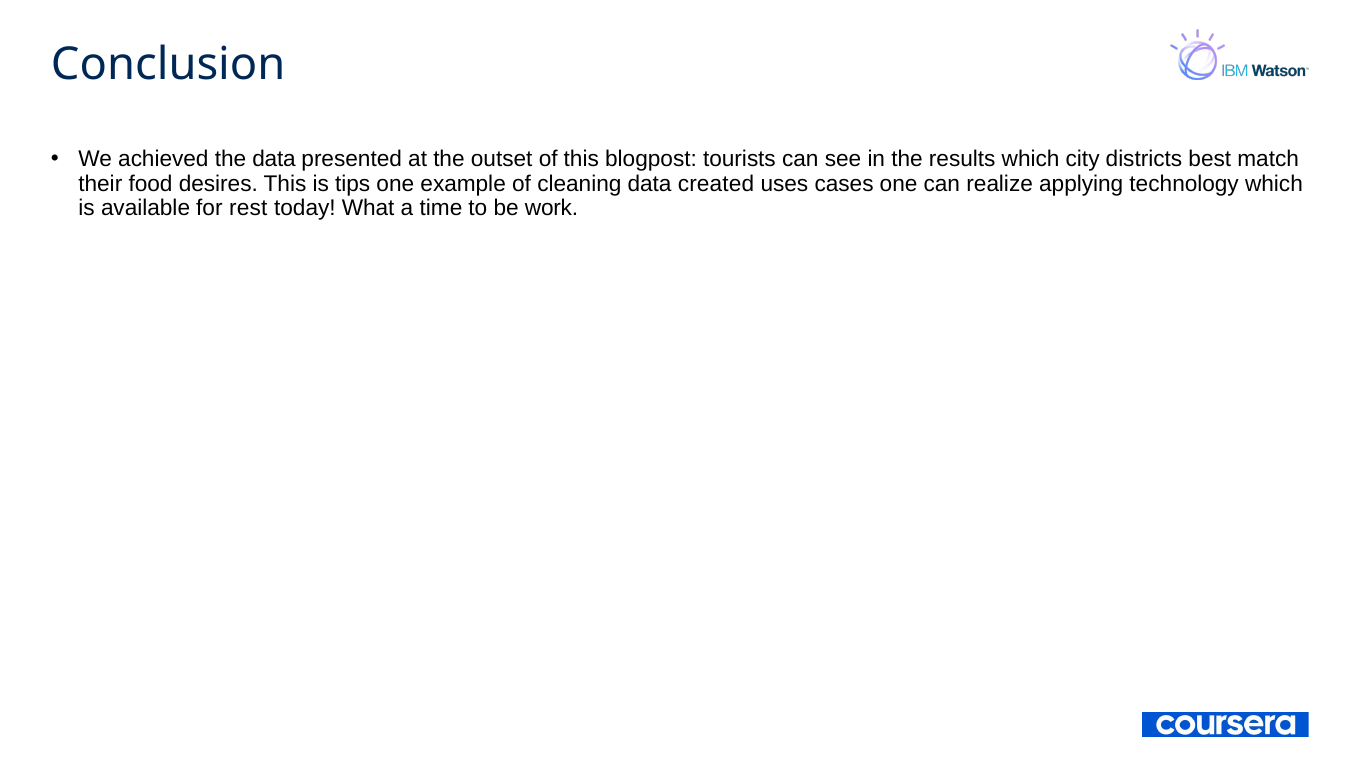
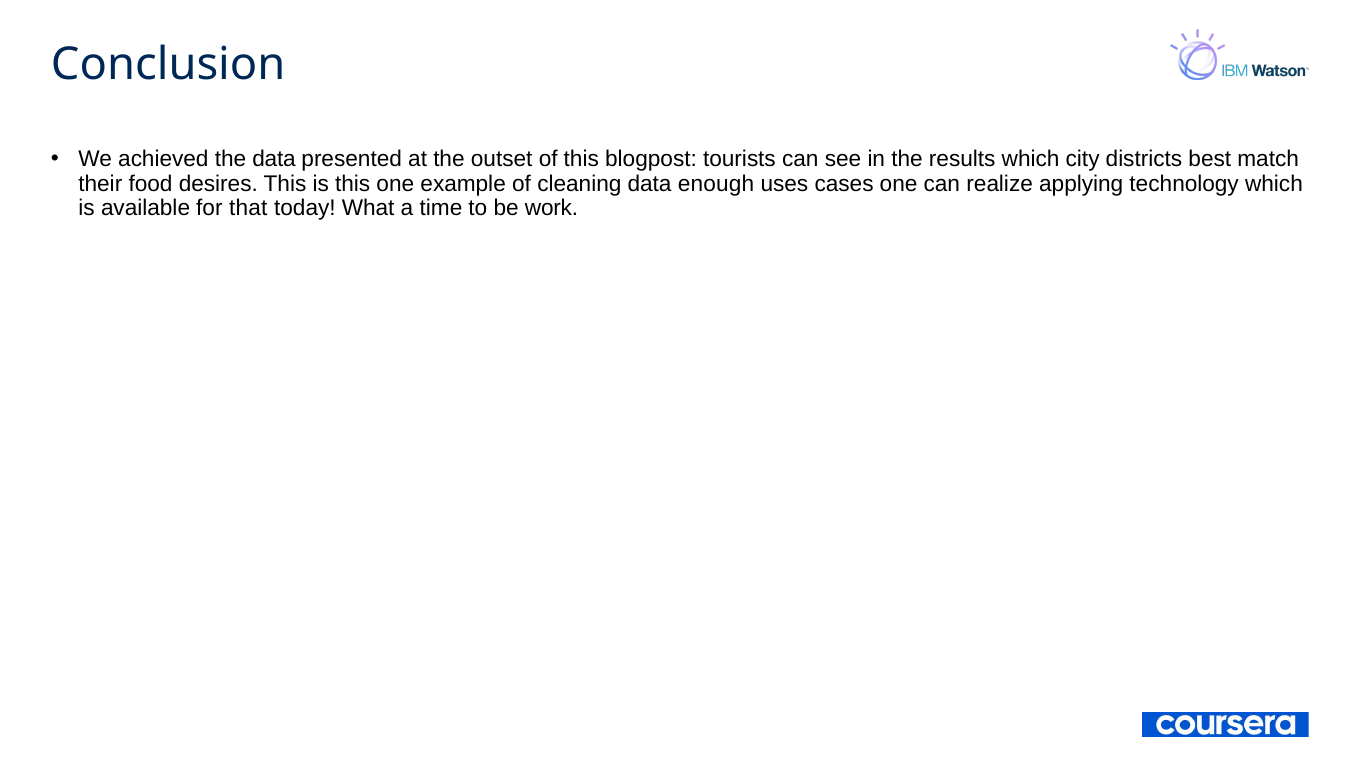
is tips: tips -> this
created: created -> enough
rest: rest -> that
